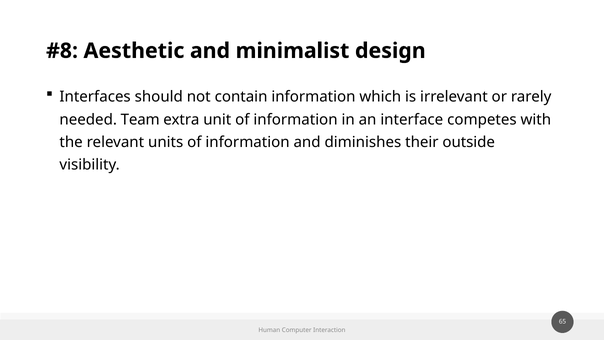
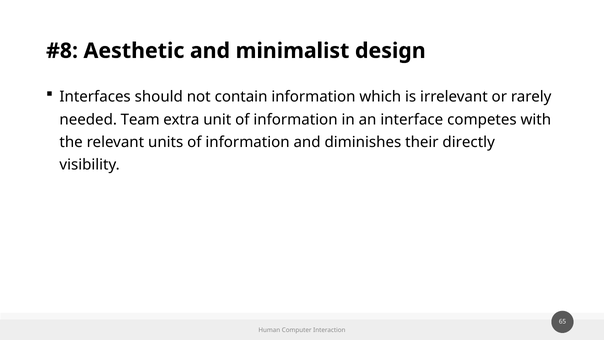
outside: outside -> directly
